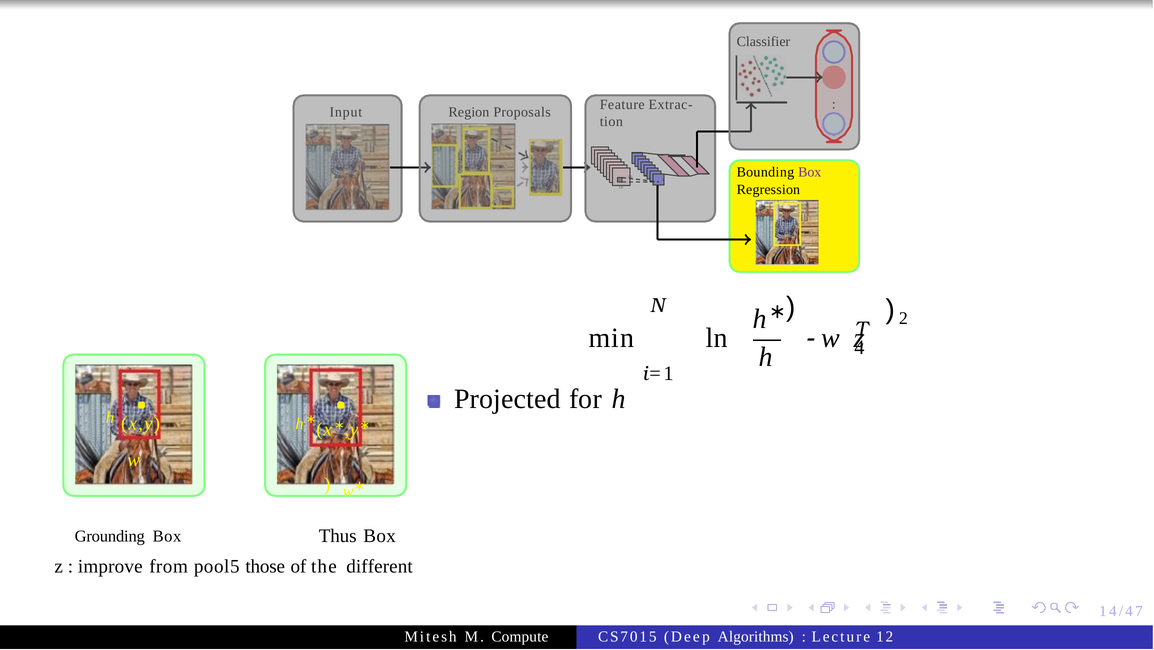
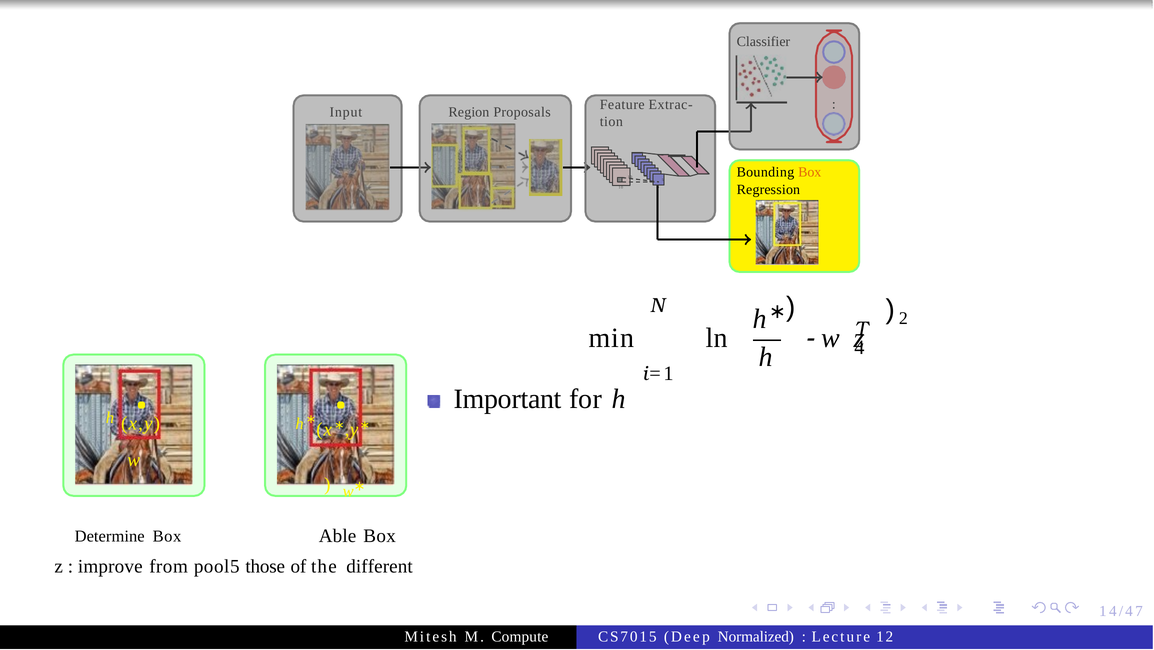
Box at (810, 172) colour: purple -> orange
Projected: Projected -> Important
Grounding: Grounding -> Determine
Thus: Thus -> Able
Algorithms: Algorithms -> Normalized
